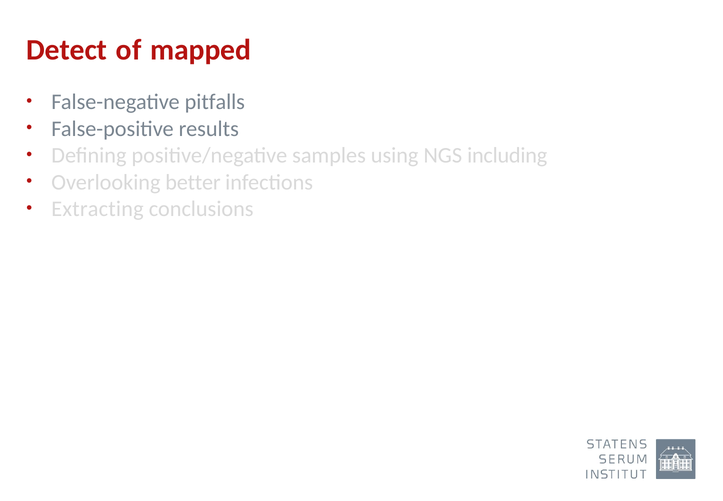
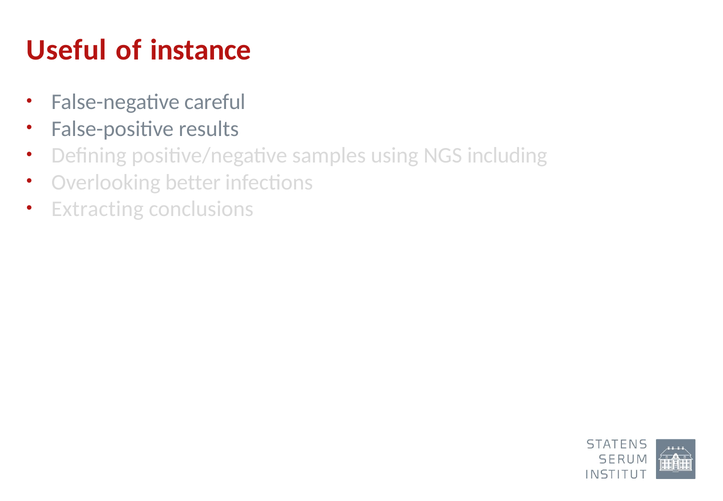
Detect: Detect -> Useful
mapped: mapped -> instance
pitfalls: pitfalls -> careful
